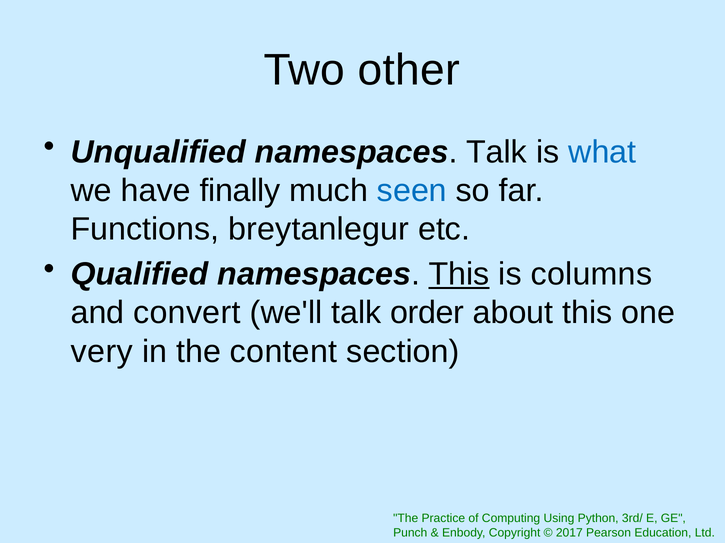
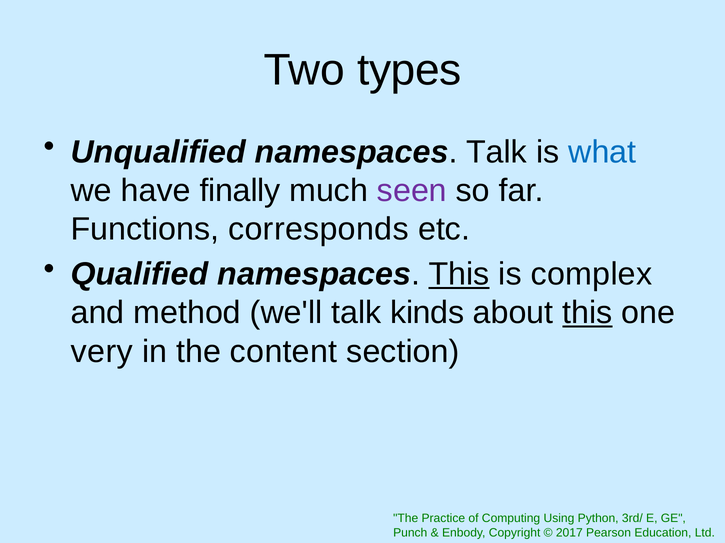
other: other -> types
seen colour: blue -> purple
breytanlegur: breytanlegur -> corresponds
columns: columns -> complex
convert: convert -> method
order: order -> kinds
this at (587, 313) underline: none -> present
